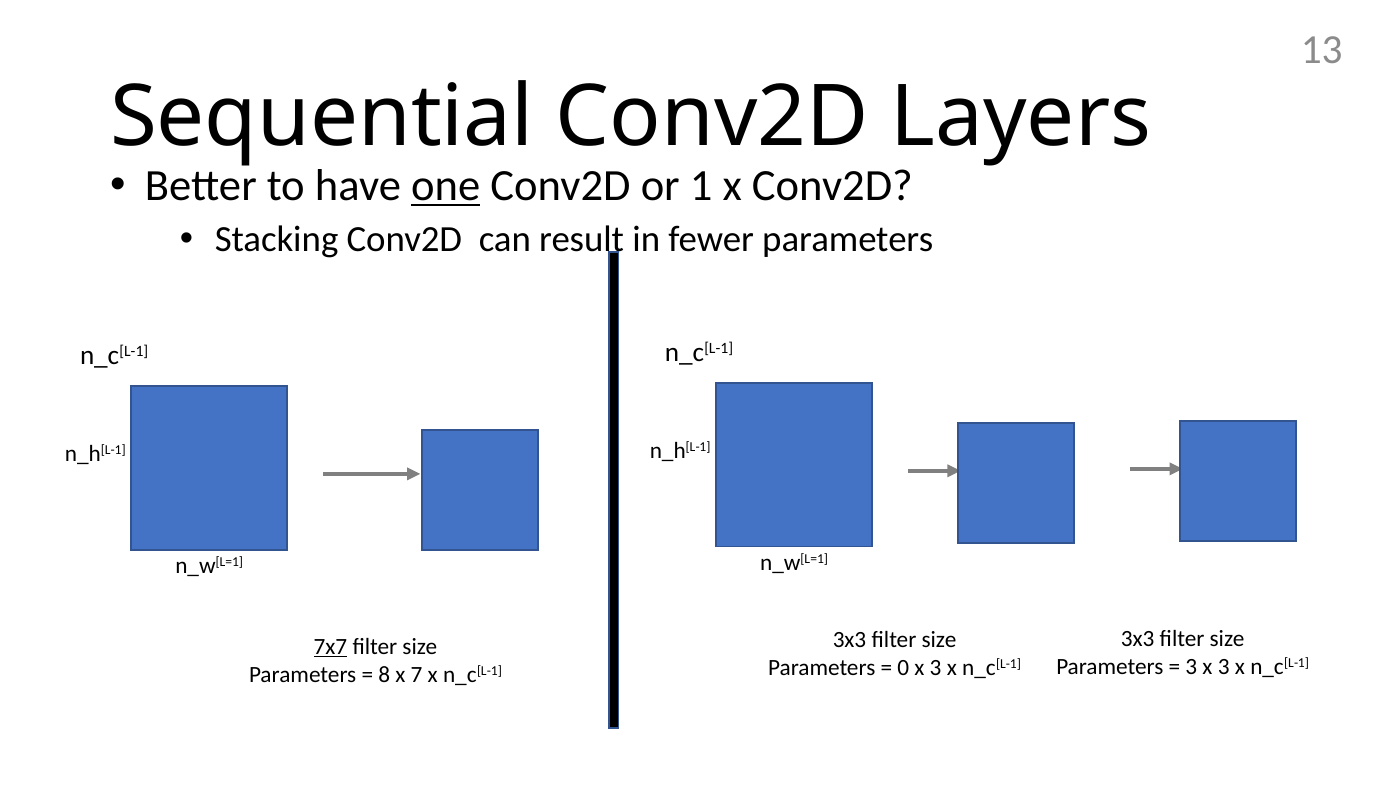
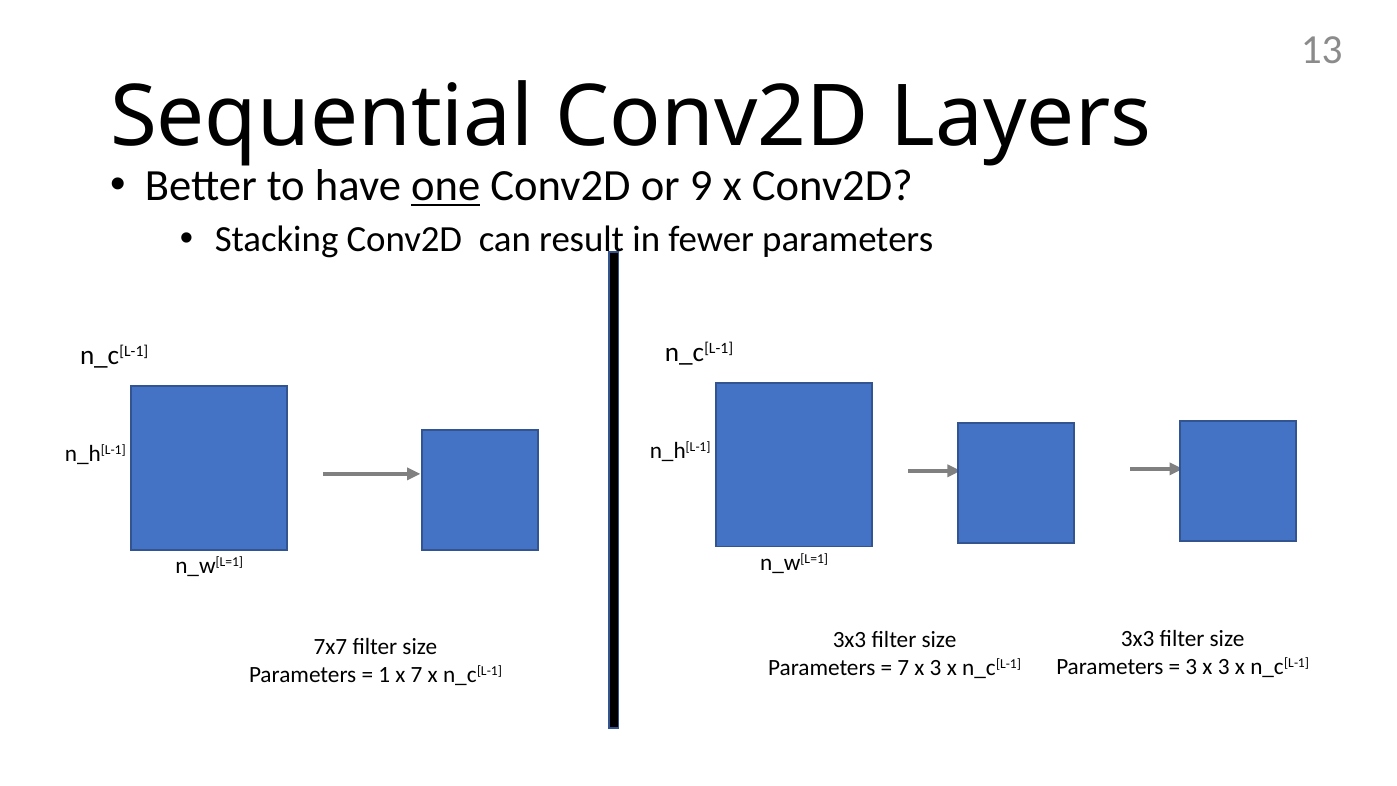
1: 1 -> 9
7x7 underline: present -> none
0 at (903, 668): 0 -> 7
8: 8 -> 1
